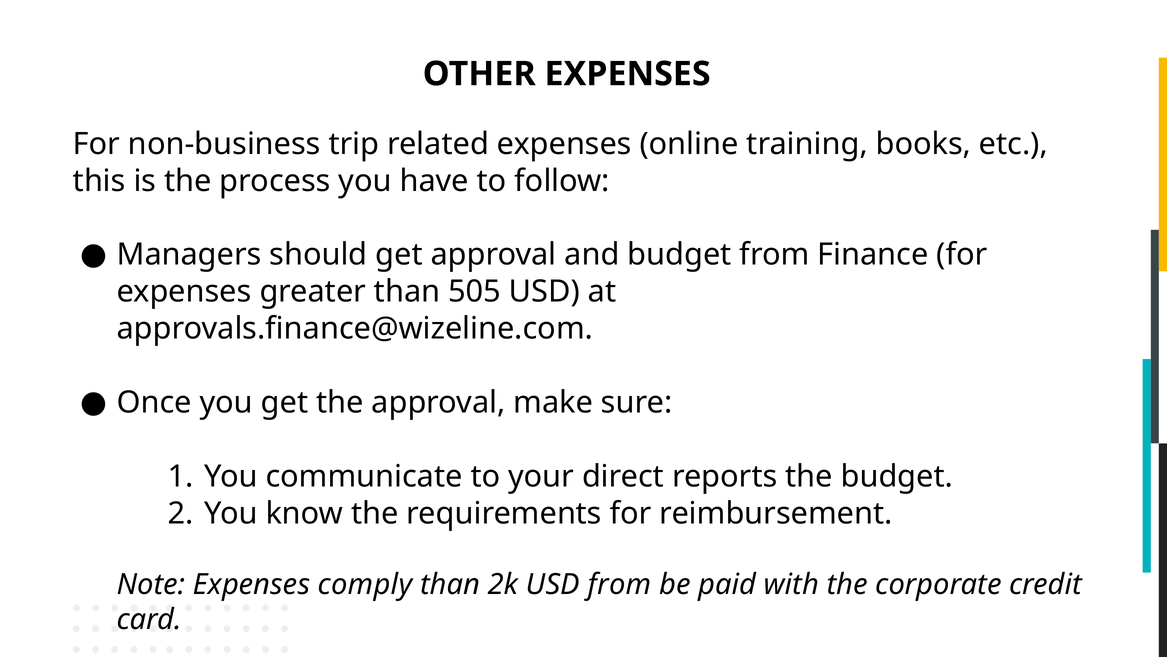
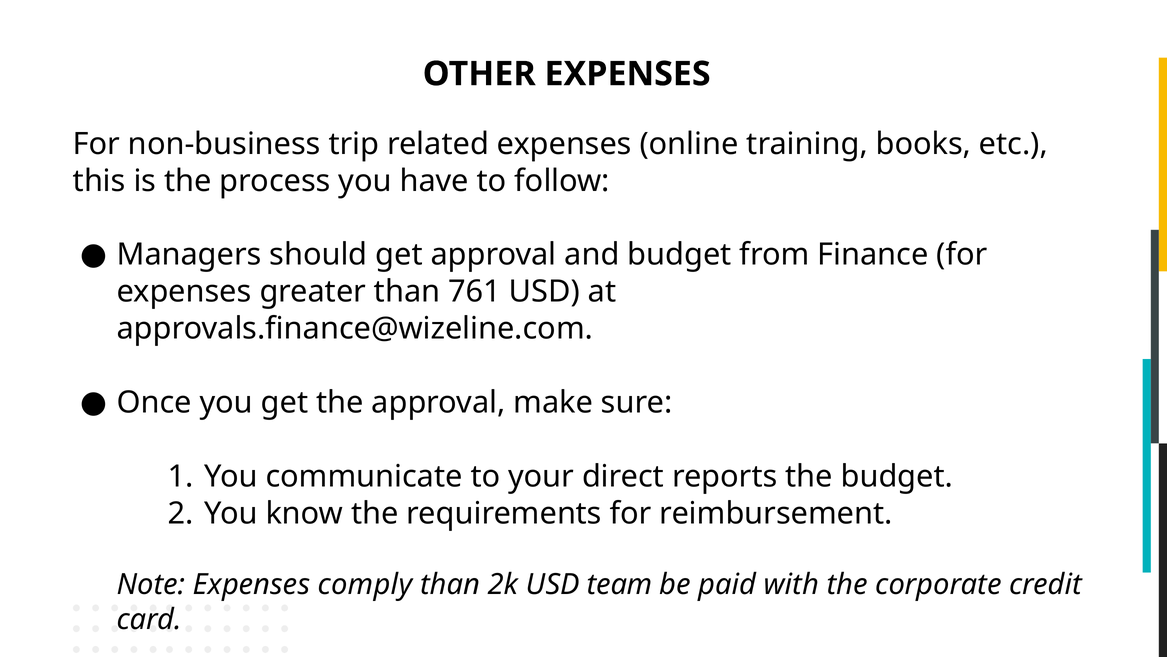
505: 505 -> 761
USD from: from -> team
